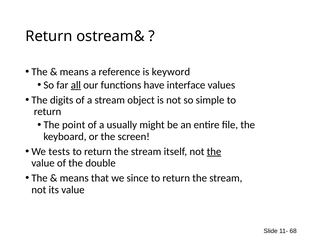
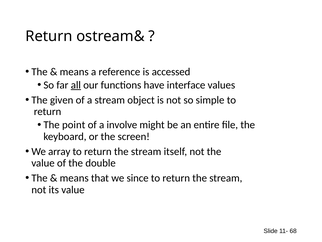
keyword: keyword -> accessed
digits: digits -> given
usually: usually -> involve
tests: tests -> array
the at (214, 151) underline: present -> none
